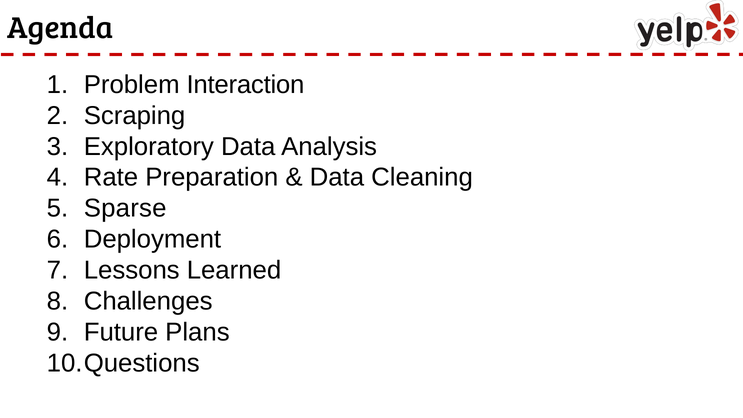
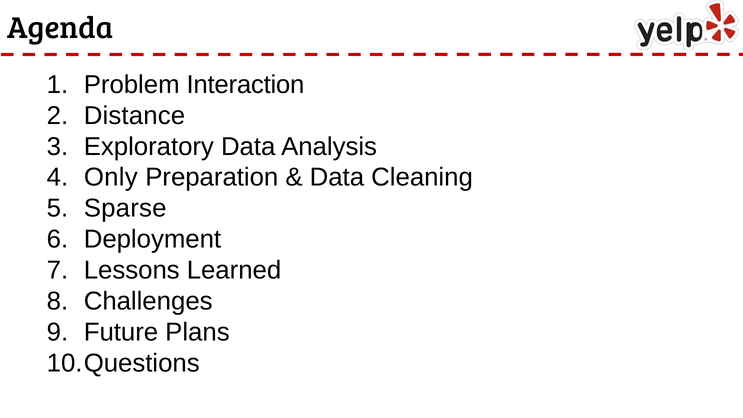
Scraping: Scraping -> Distance
Rate: Rate -> Only
